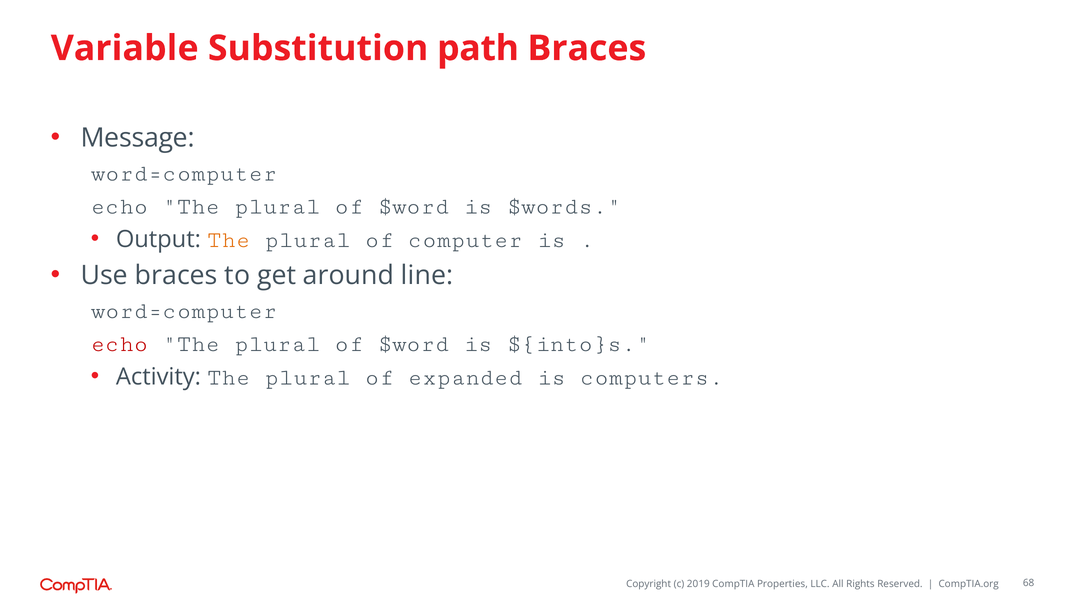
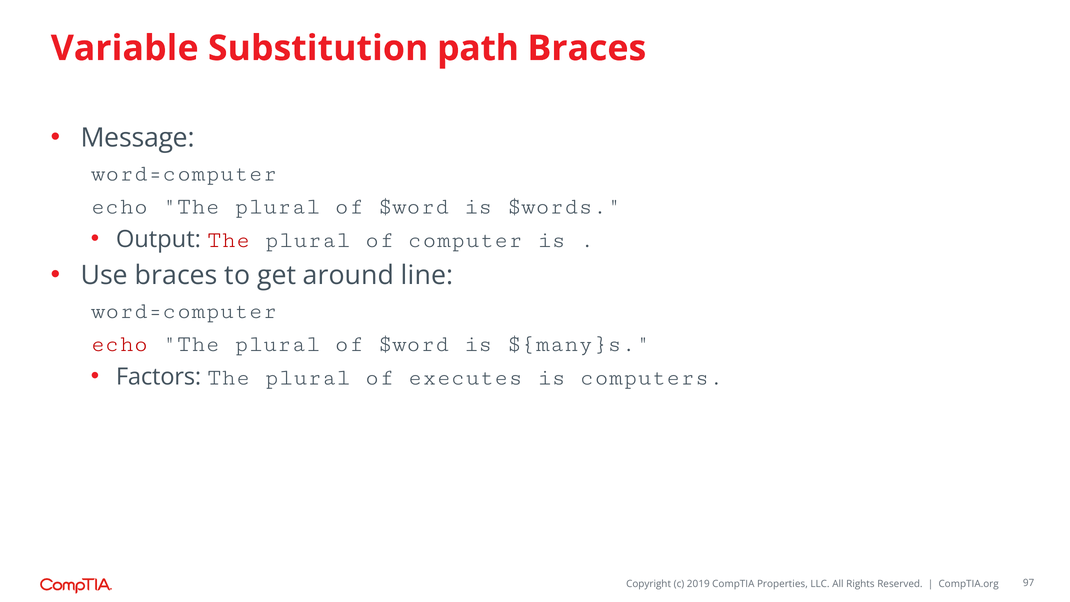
The at (229, 239) colour: orange -> red
${into}s: ${into}s -> ${many}s
Activity: Activity -> Factors
expanded: expanded -> executes
68: 68 -> 97
